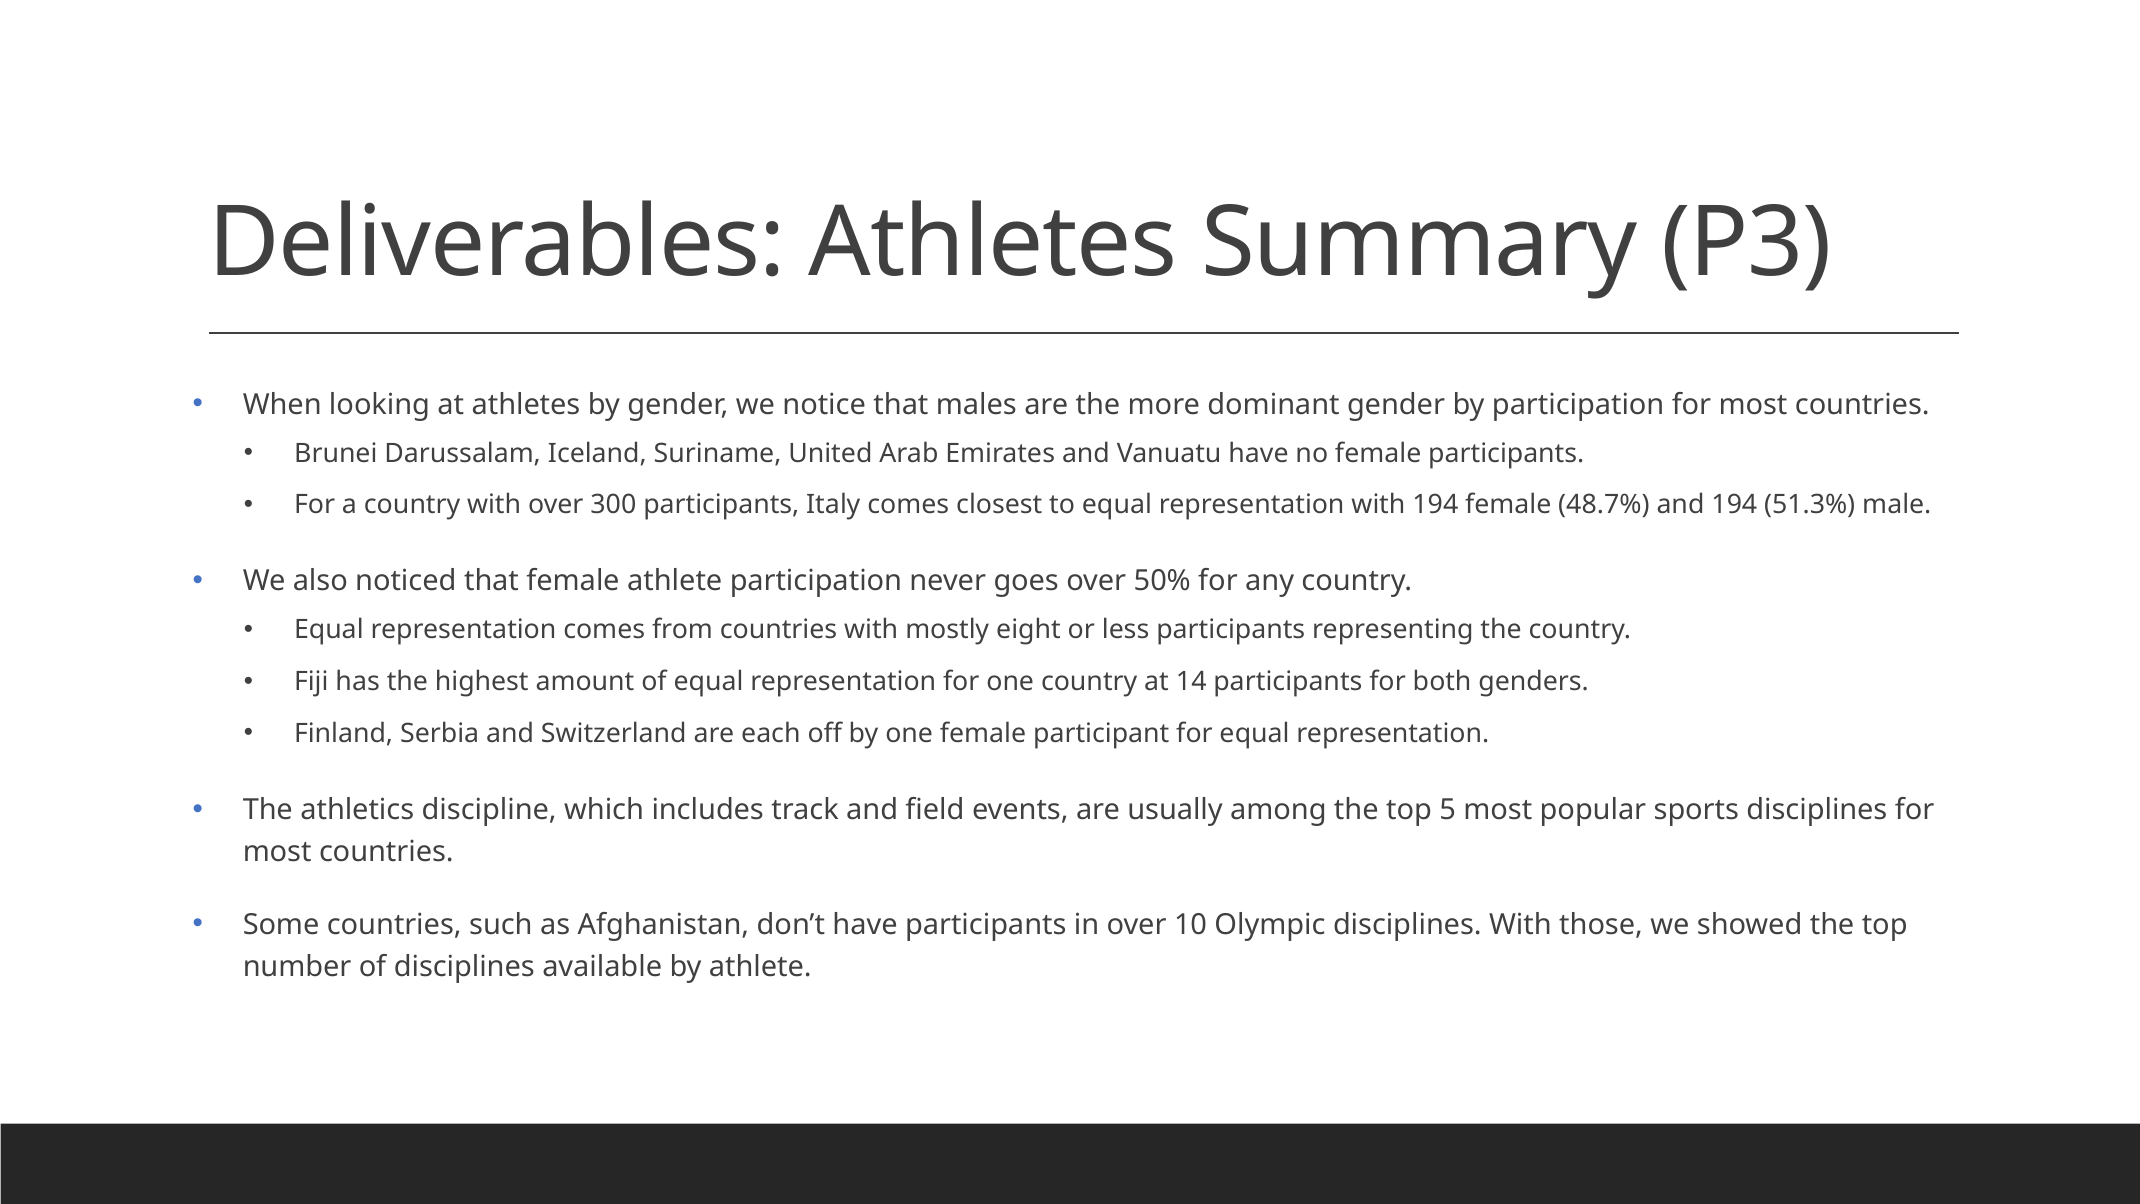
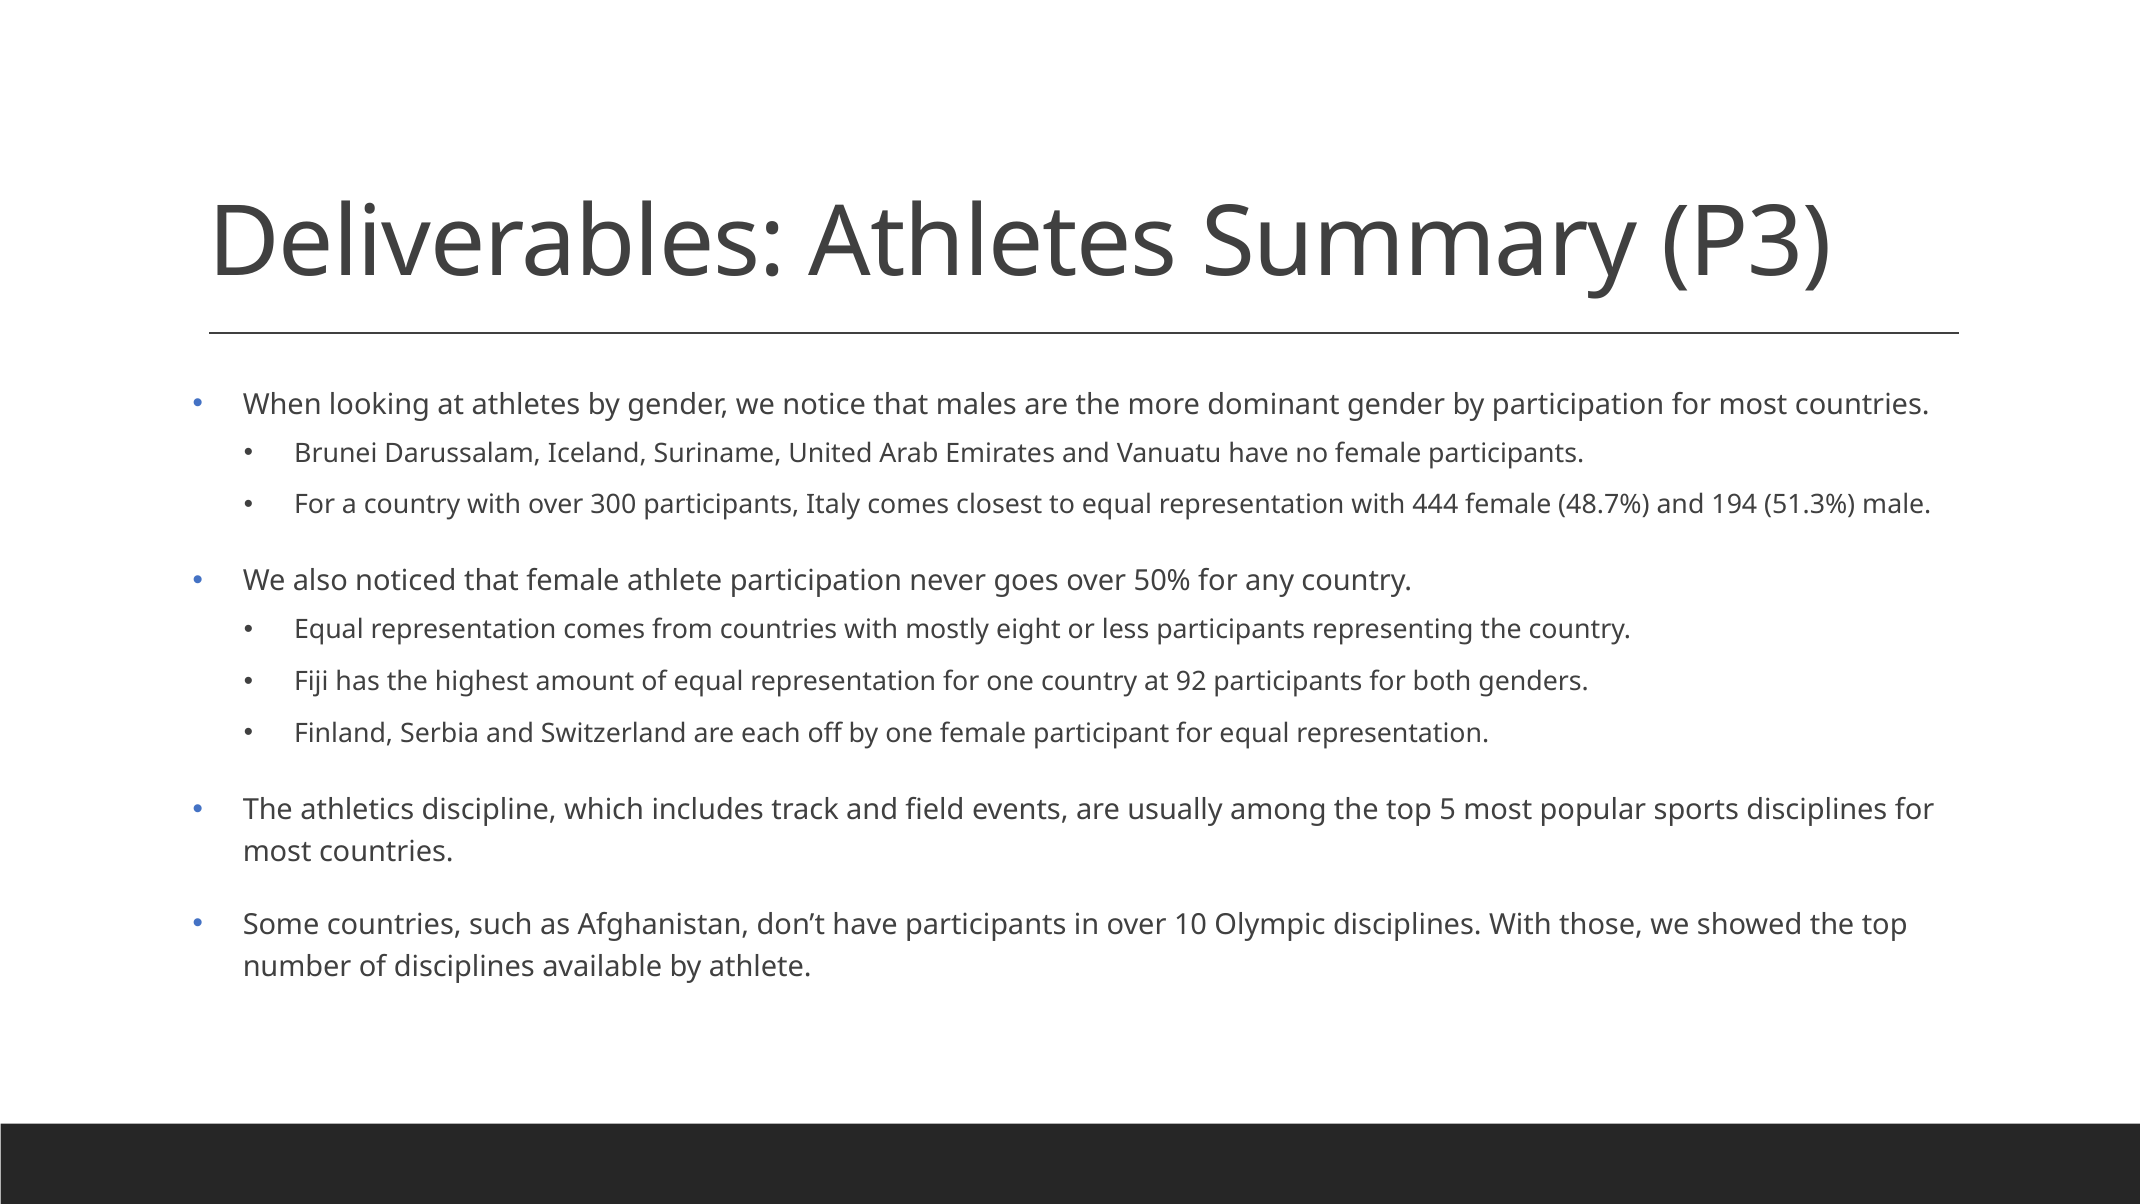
with 194: 194 -> 444
14: 14 -> 92
